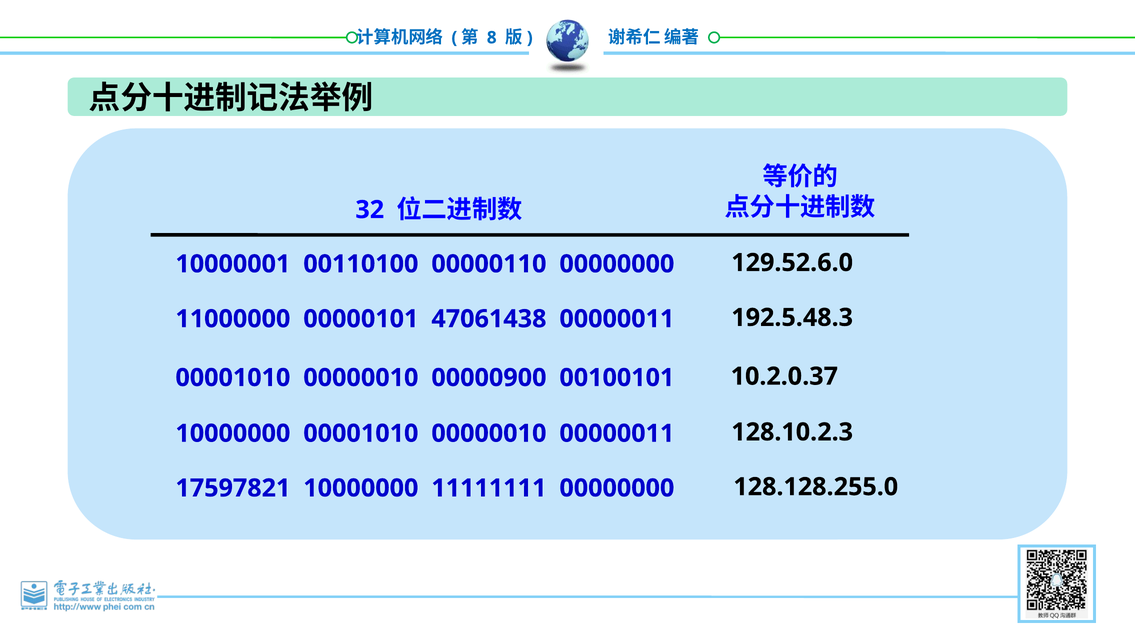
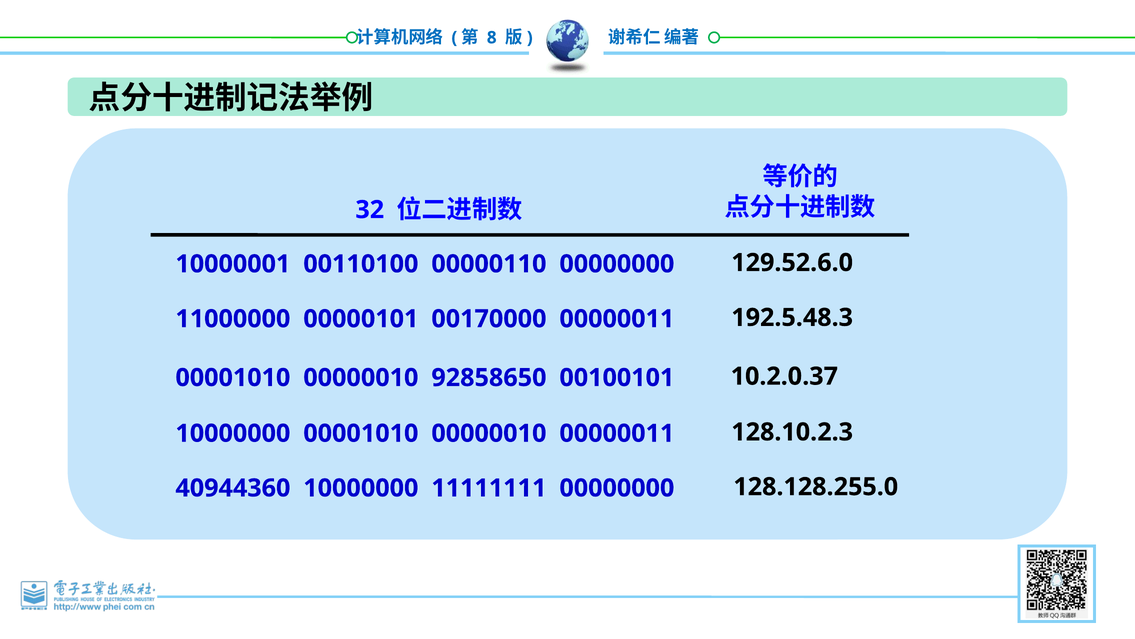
47061438: 47061438 -> 00170000
00000900: 00000900 -> 92858650
17597821: 17597821 -> 40944360
